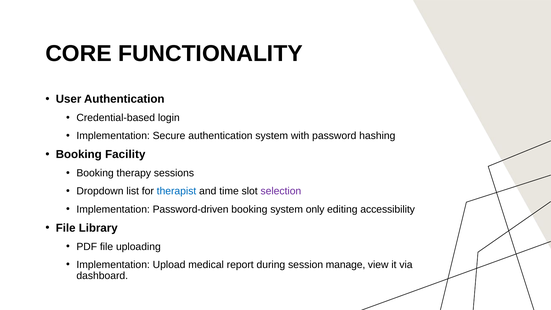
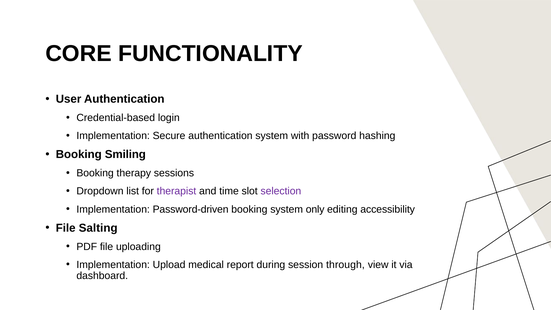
Facility: Facility -> Smiling
therapist colour: blue -> purple
Library: Library -> Salting
manage: manage -> through
